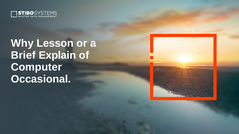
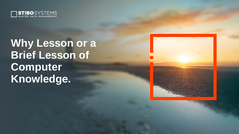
Brief Explain: Explain -> Lesson
Occasional: Occasional -> Knowledge
